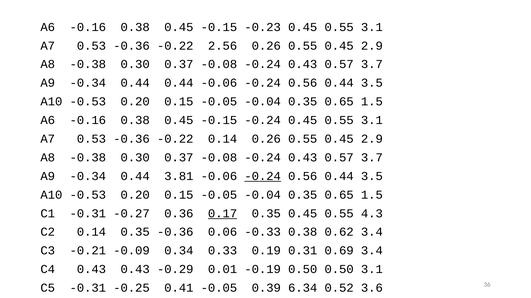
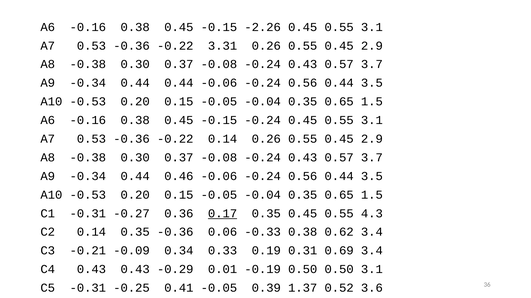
-0.23: -0.23 -> -2.26
2.56: 2.56 -> 3.31
3.81: 3.81 -> 0.46
-0.24 at (263, 176) underline: present -> none
6.34: 6.34 -> 1.37
